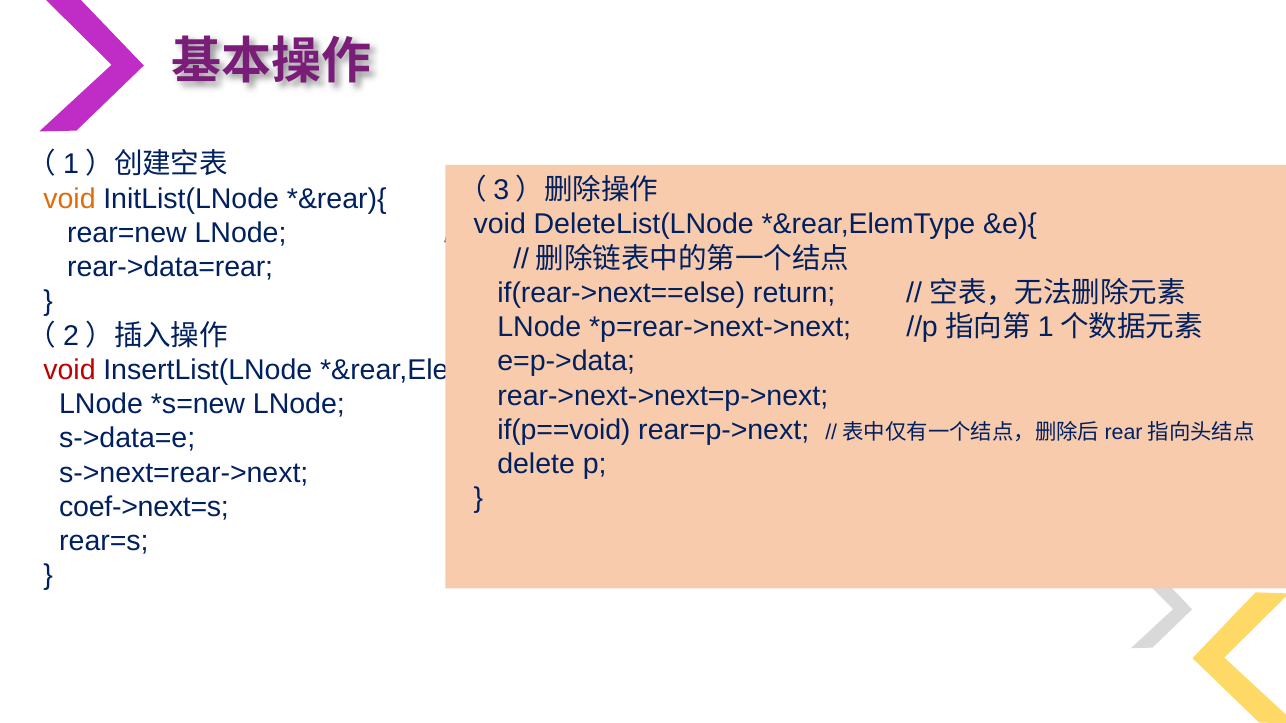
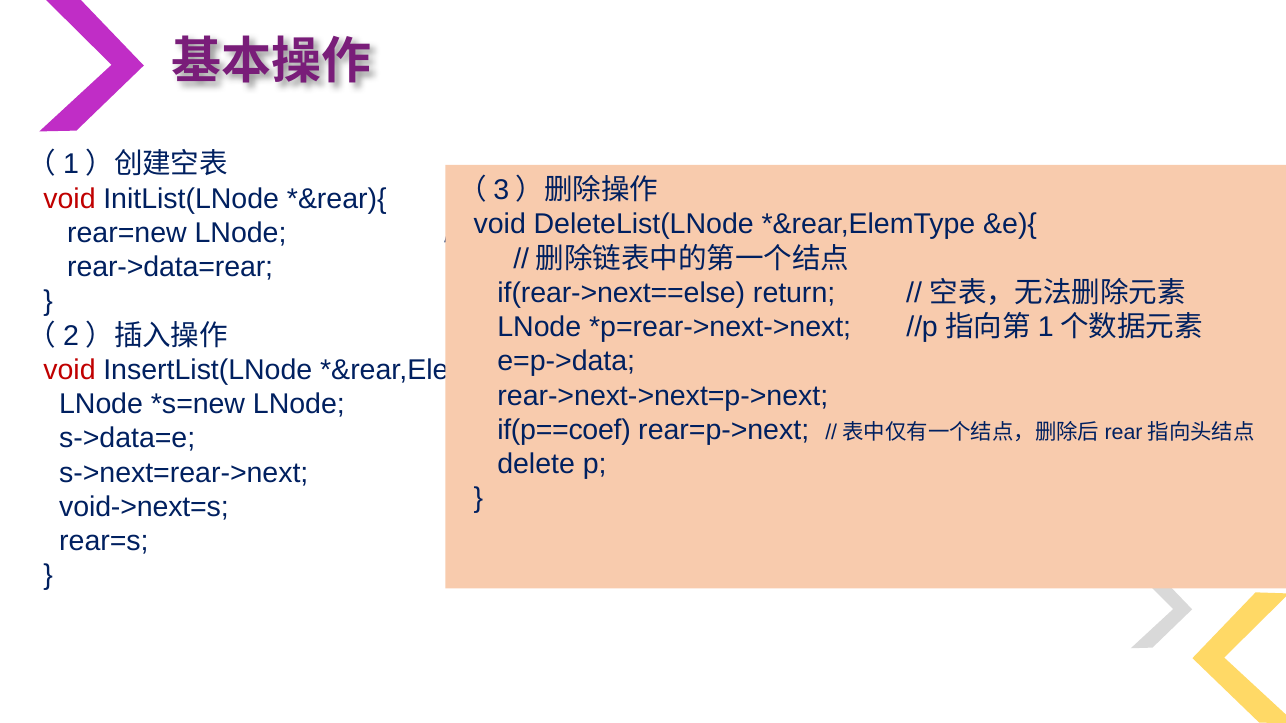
void at (70, 199) colour: orange -> red
if(p==void: if(p==void -> if(p==coef
coef->next=s: coef->next=s -> void->next=s
